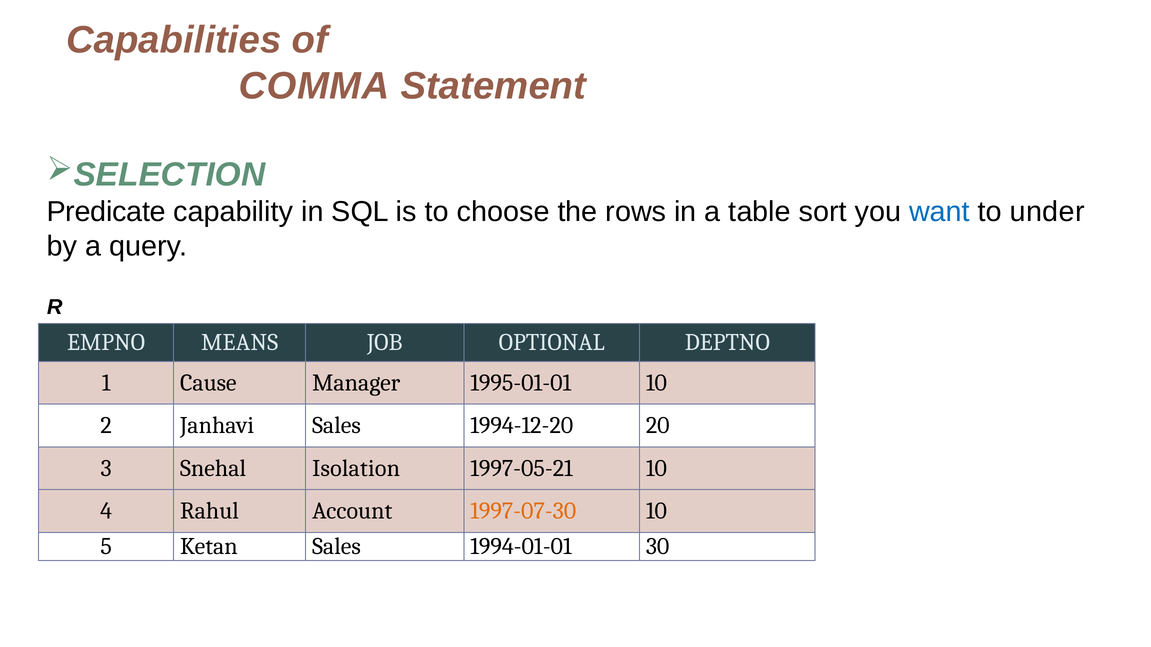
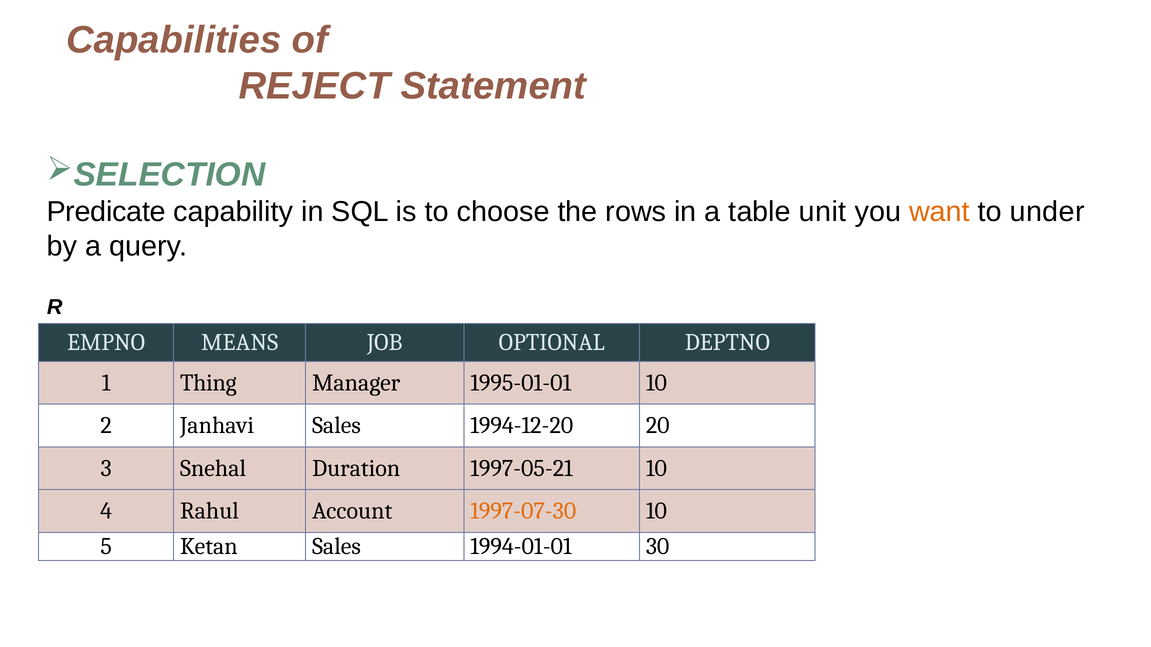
COMMA: COMMA -> REJECT
sort: sort -> unit
want colour: blue -> orange
Cause: Cause -> Thing
Isolation: Isolation -> Duration
